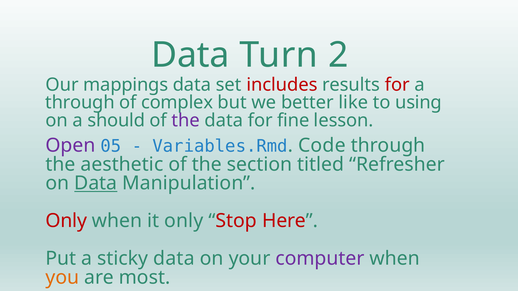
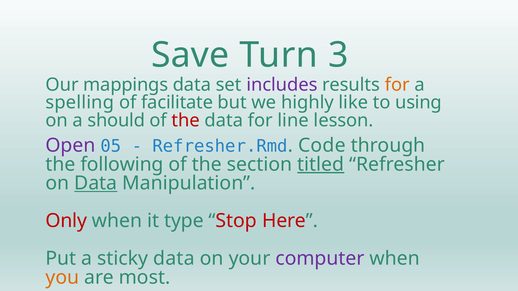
Data at (190, 55): Data -> Save
2: 2 -> 3
includes colour: red -> purple
for at (397, 85) colour: red -> orange
through at (80, 103): through -> spelling
complex: complex -> facilitate
better: better -> highly
the at (186, 121) colour: purple -> red
fine: fine -> line
Variables.Rmd: Variables.Rmd -> Refresher.Rmd
aesthetic: aesthetic -> following
titled underline: none -> present
it only: only -> type
